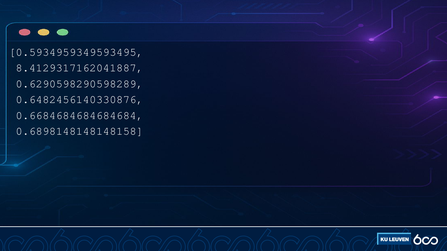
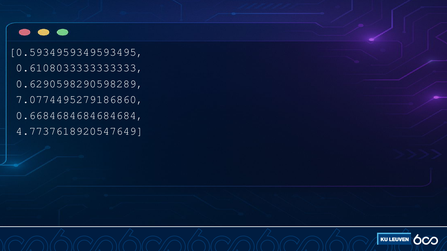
8.4129317162041887: 8.4129317162041887 -> 0.6108033333333333
0.6482456140330876: 0.6482456140330876 -> 7.0774495279186860
0.6898148148148158: 0.6898148148148158 -> 4.7737618920547649
